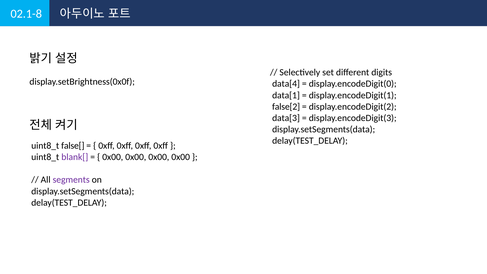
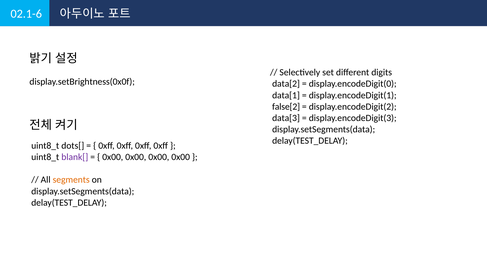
02.1-8: 02.1-8 -> 02.1-6
data[4: data[4 -> data[2
false[: false[ -> dots[
segments colour: purple -> orange
